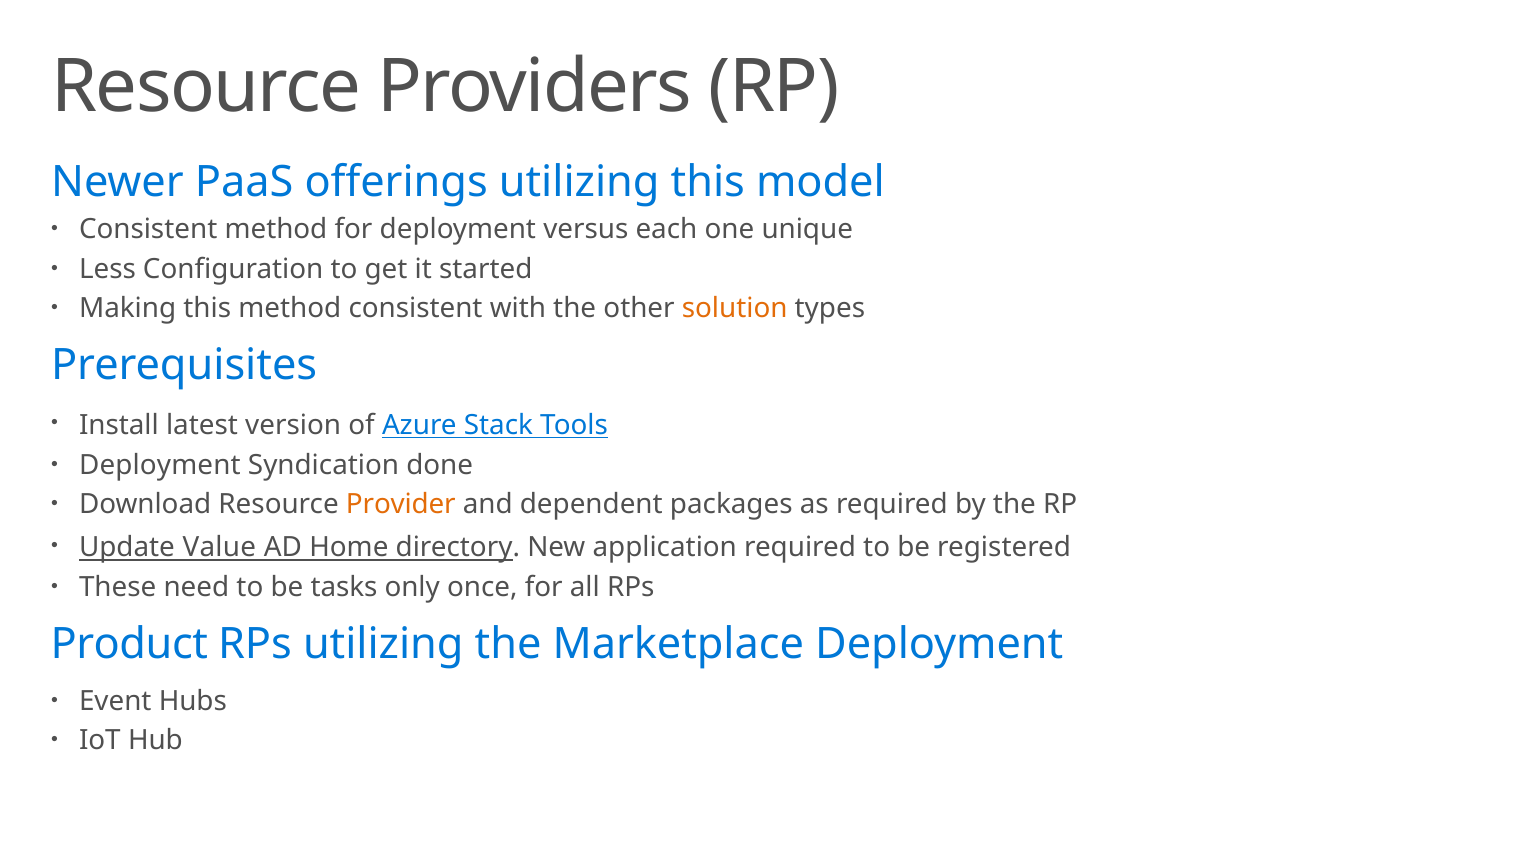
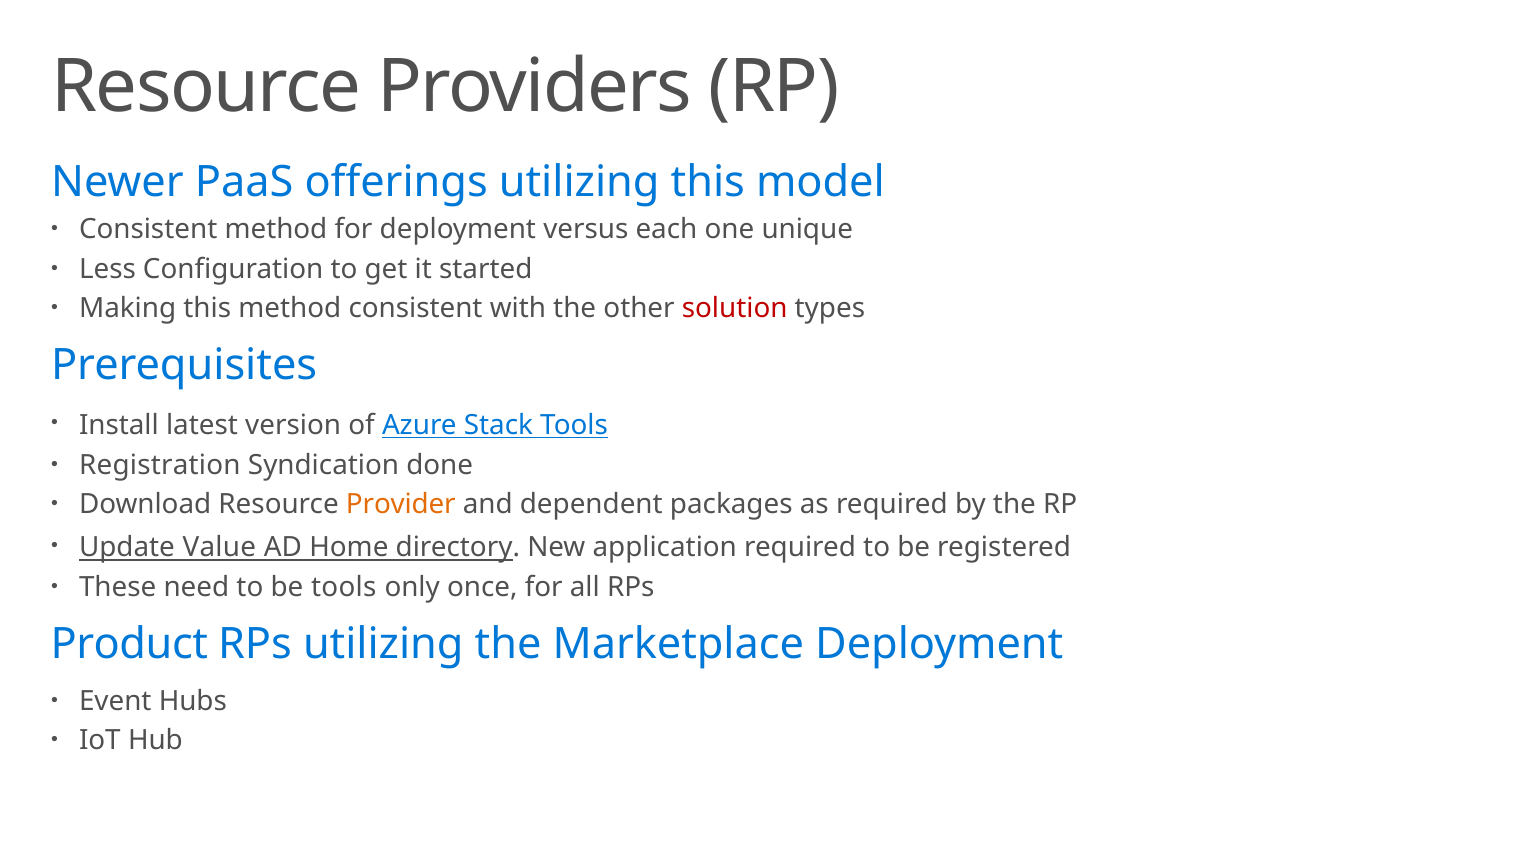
solution colour: orange -> red
Deployment at (160, 465): Deployment -> Registration
be tasks: tasks -> tools
